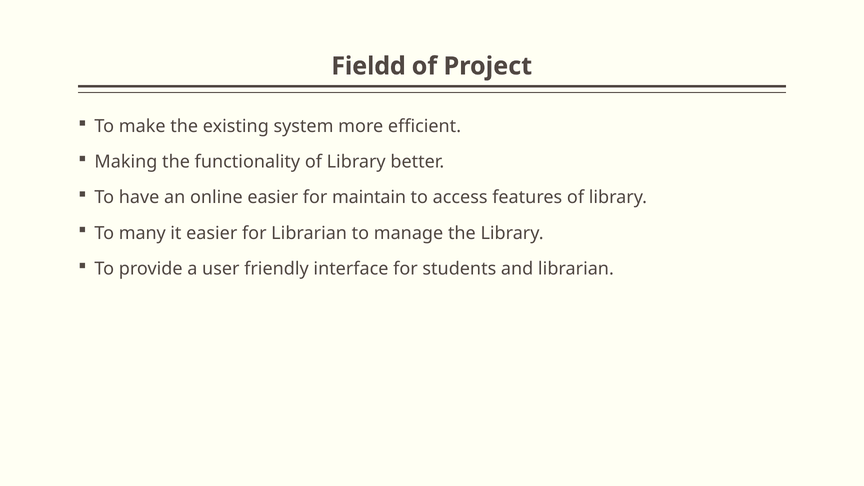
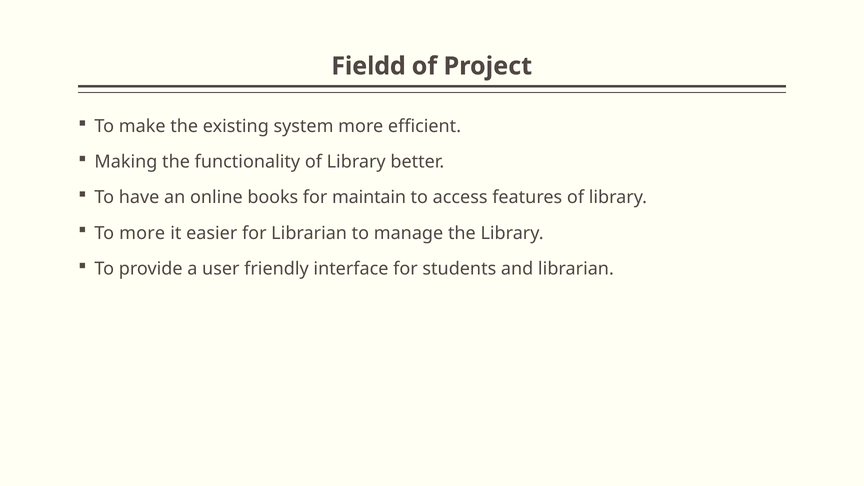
online easier: easier -> books
To many: many -> more
